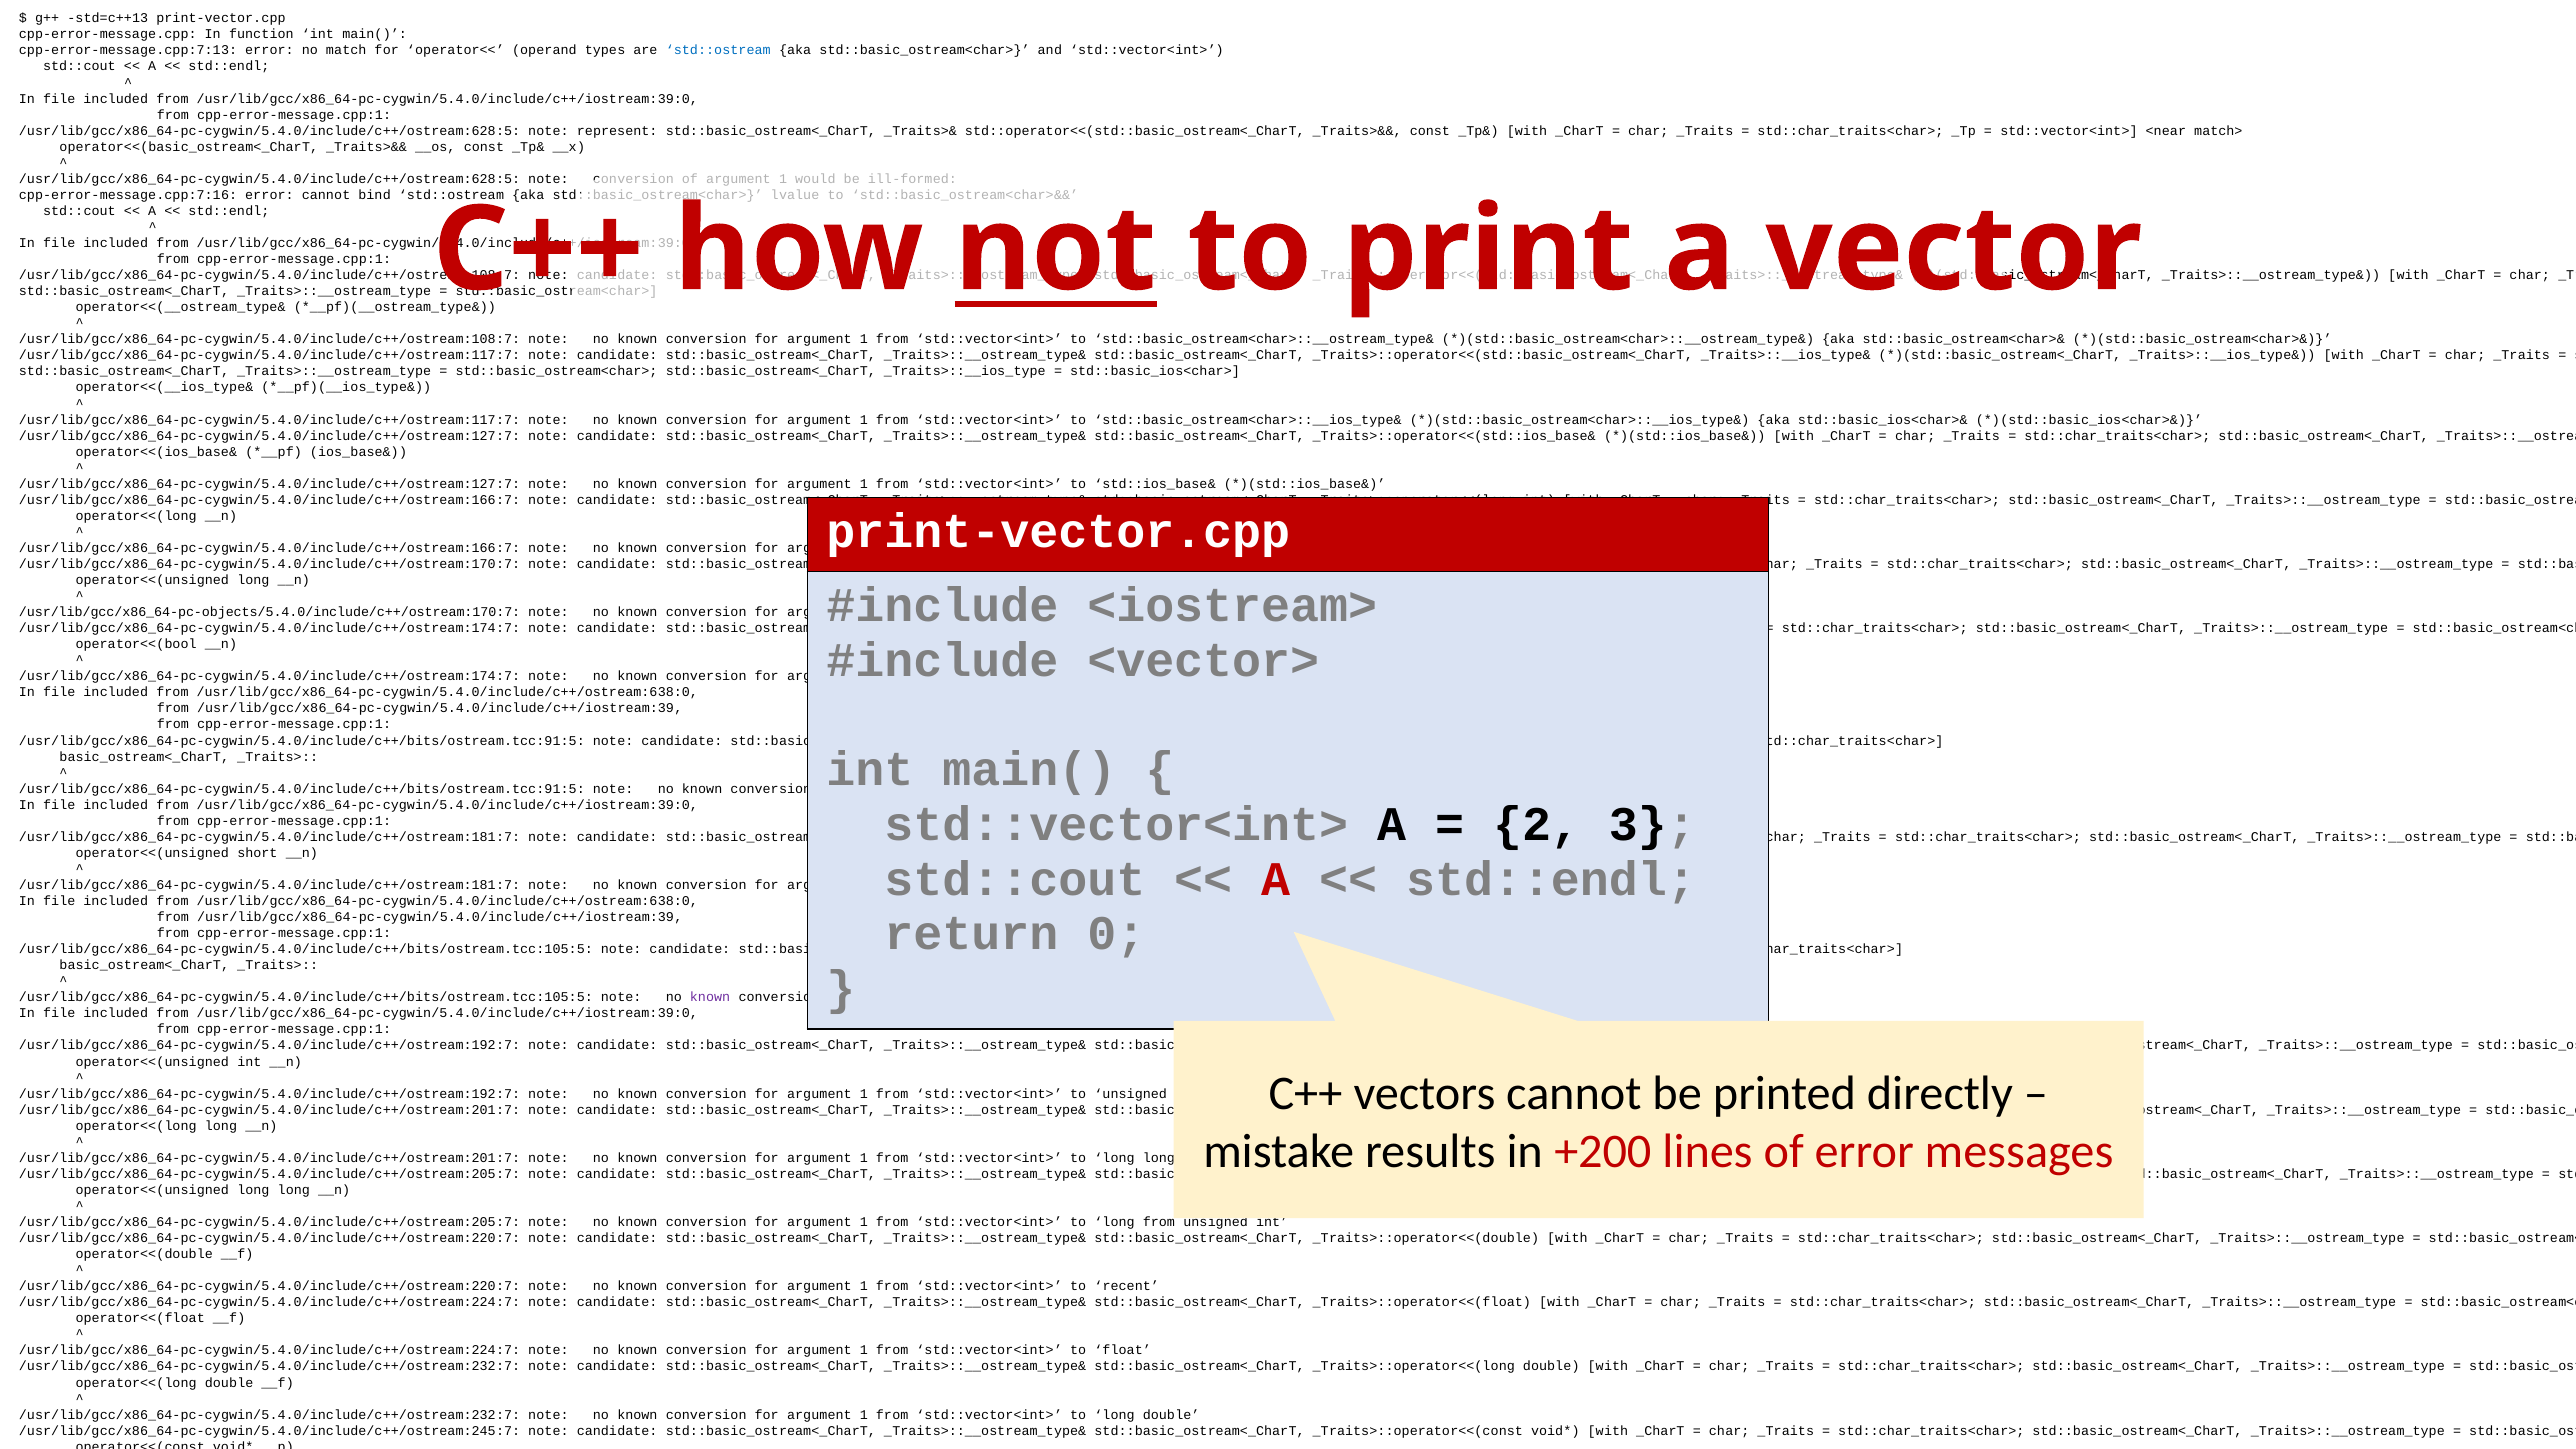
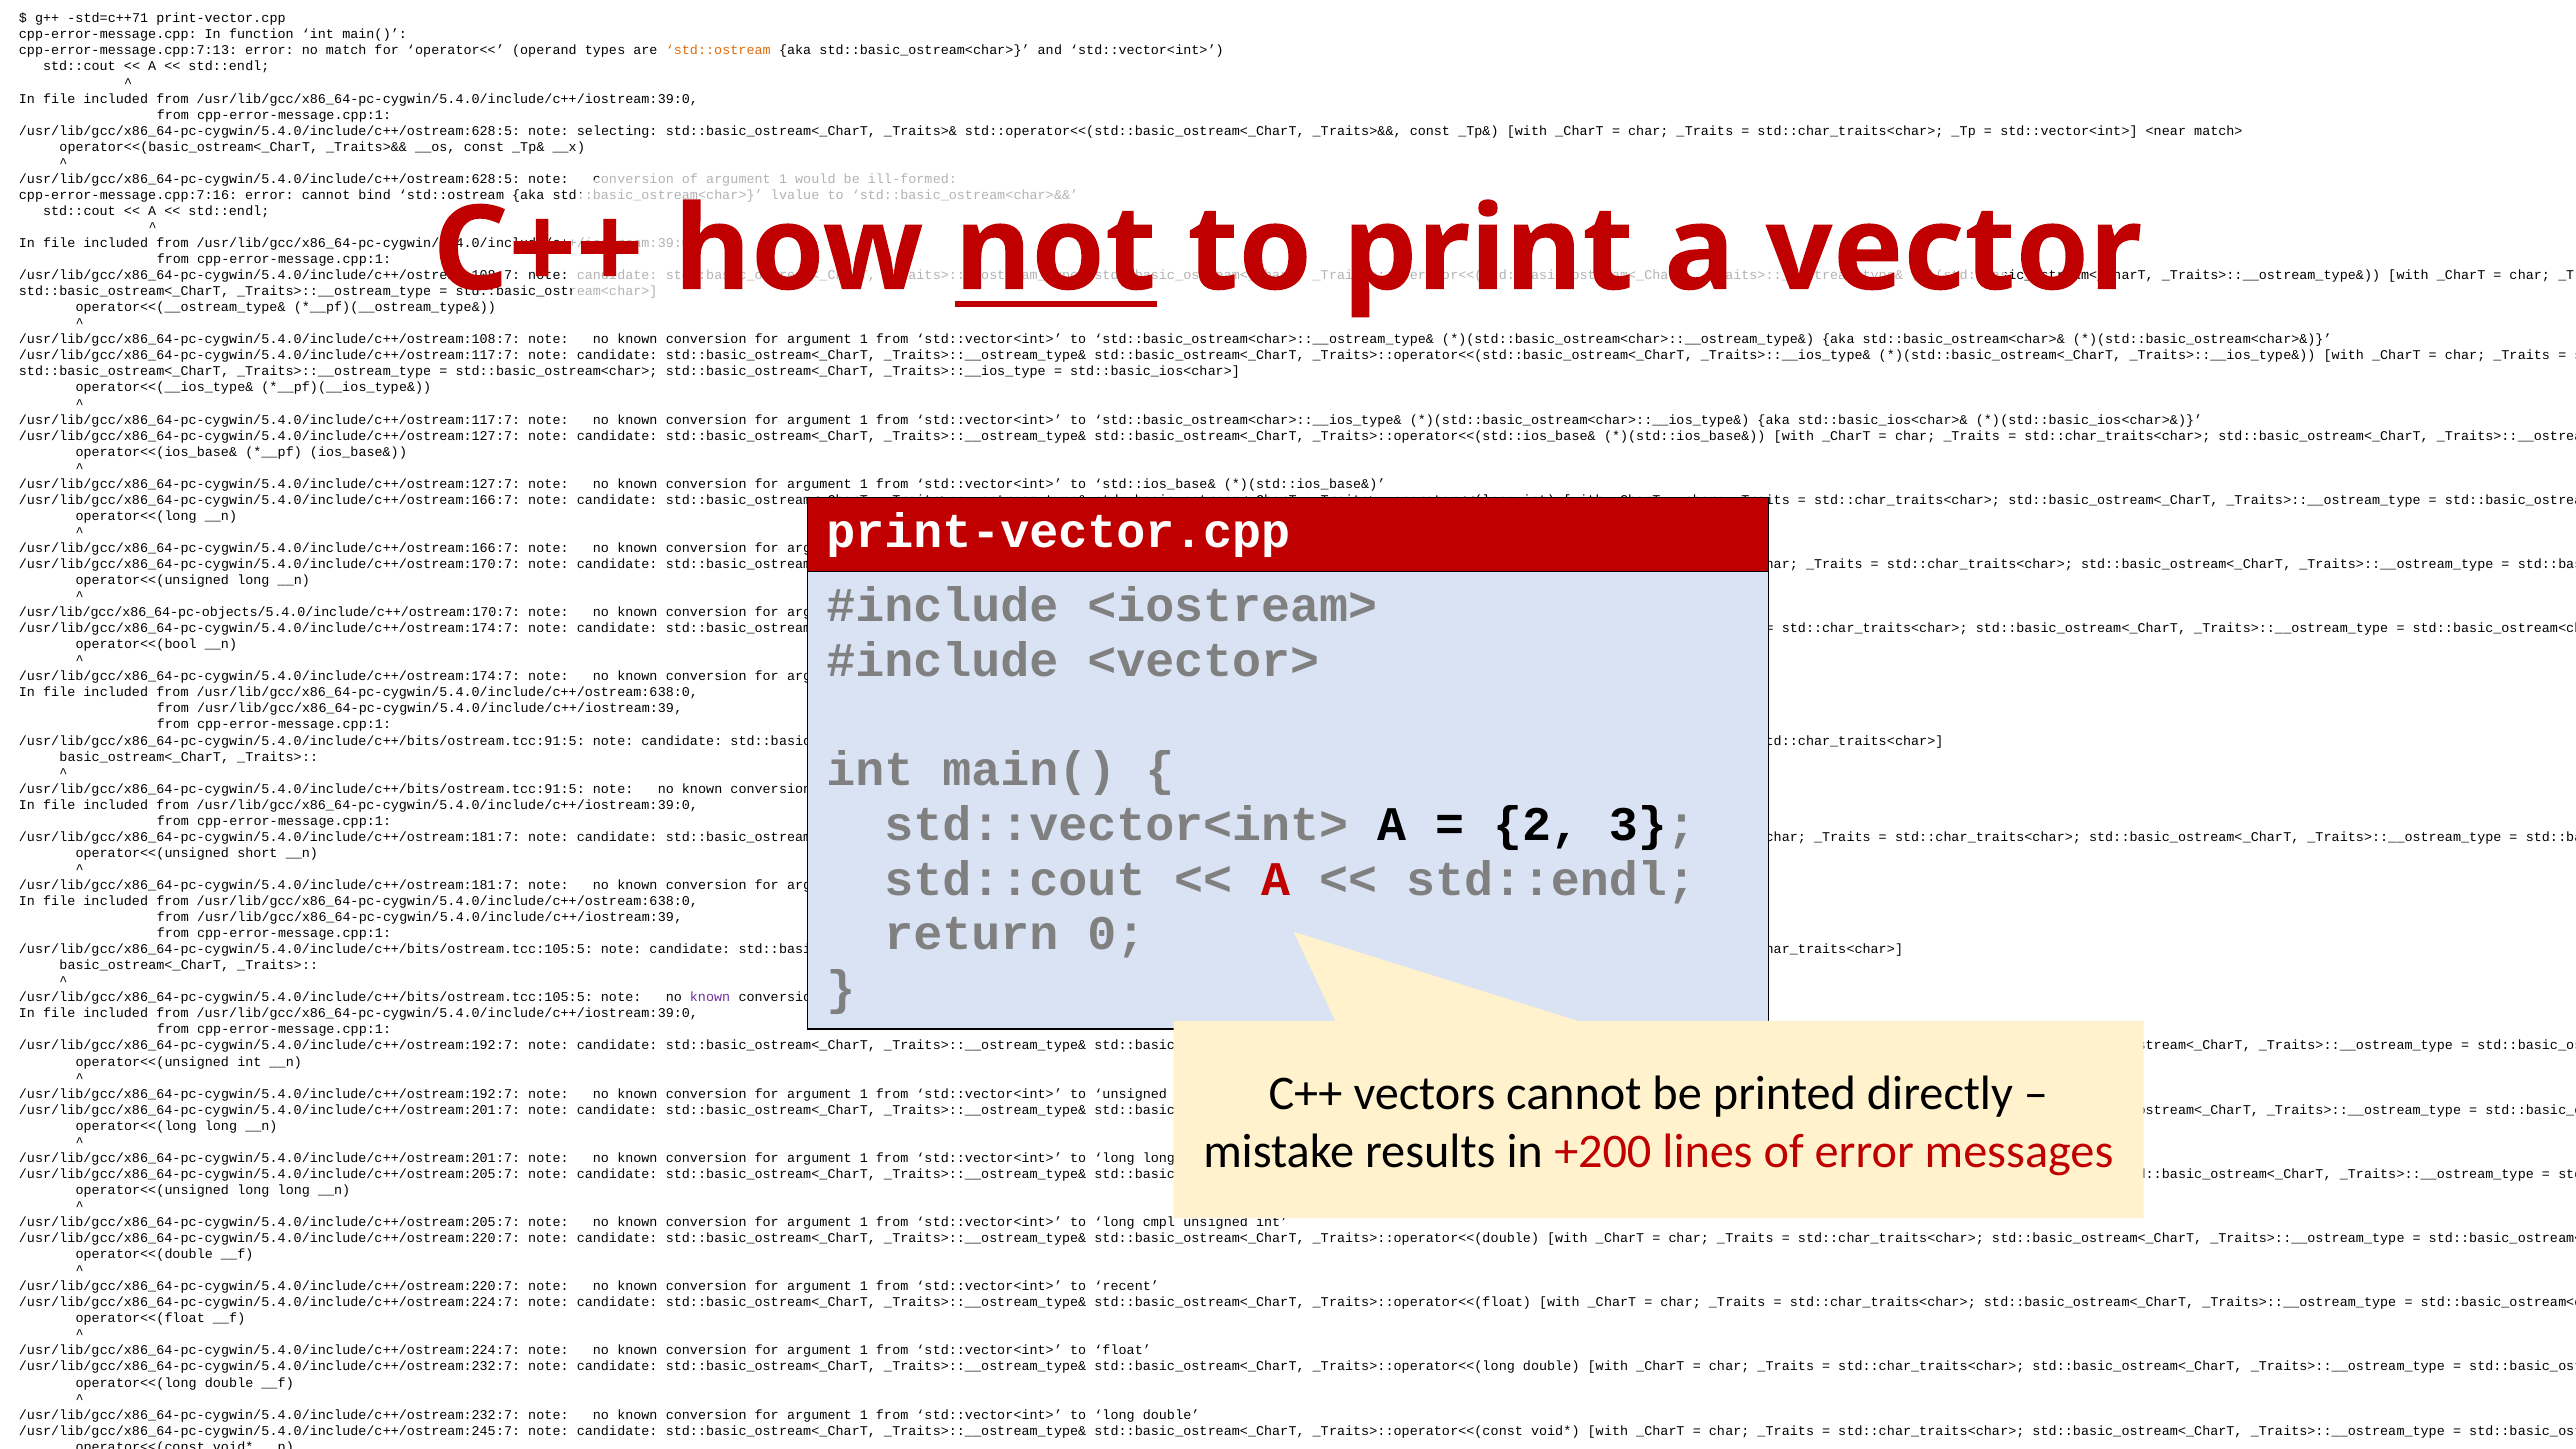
std=c++13: std=c++13 -> std=c++71
std::ostream at (718, 50) colour: blue -> orange
represent: represent -> selecting
long from: from -> cmpl
